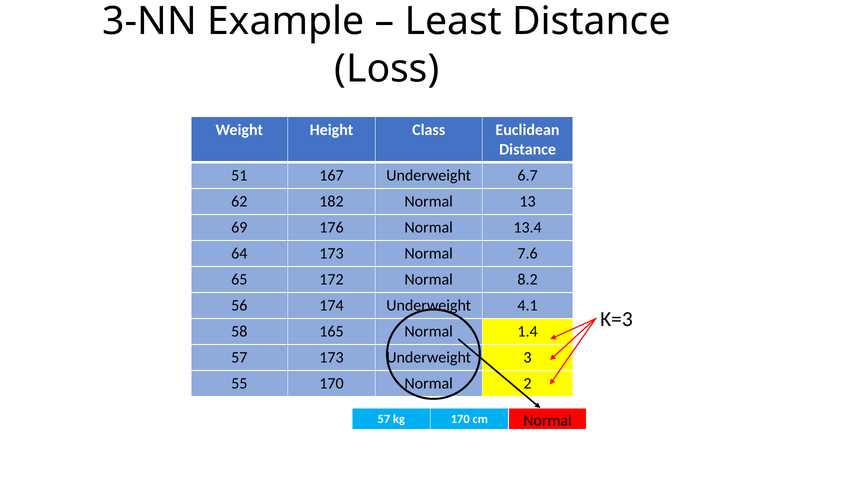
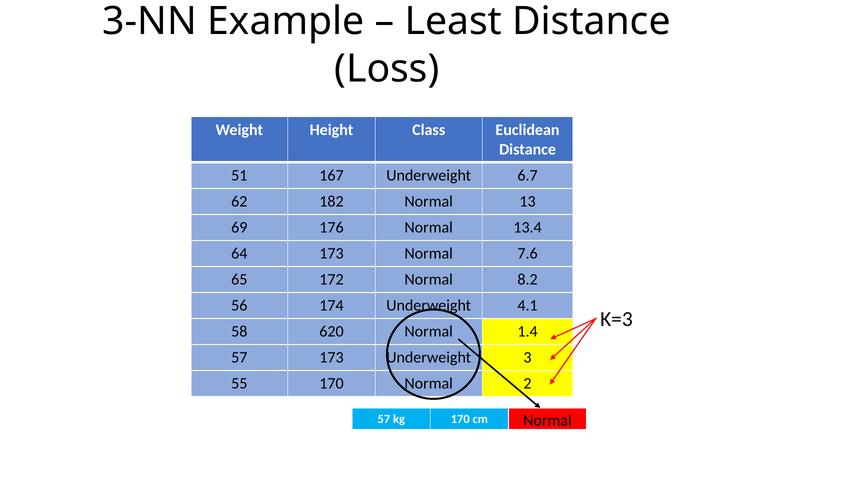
165: 165 -> 620
